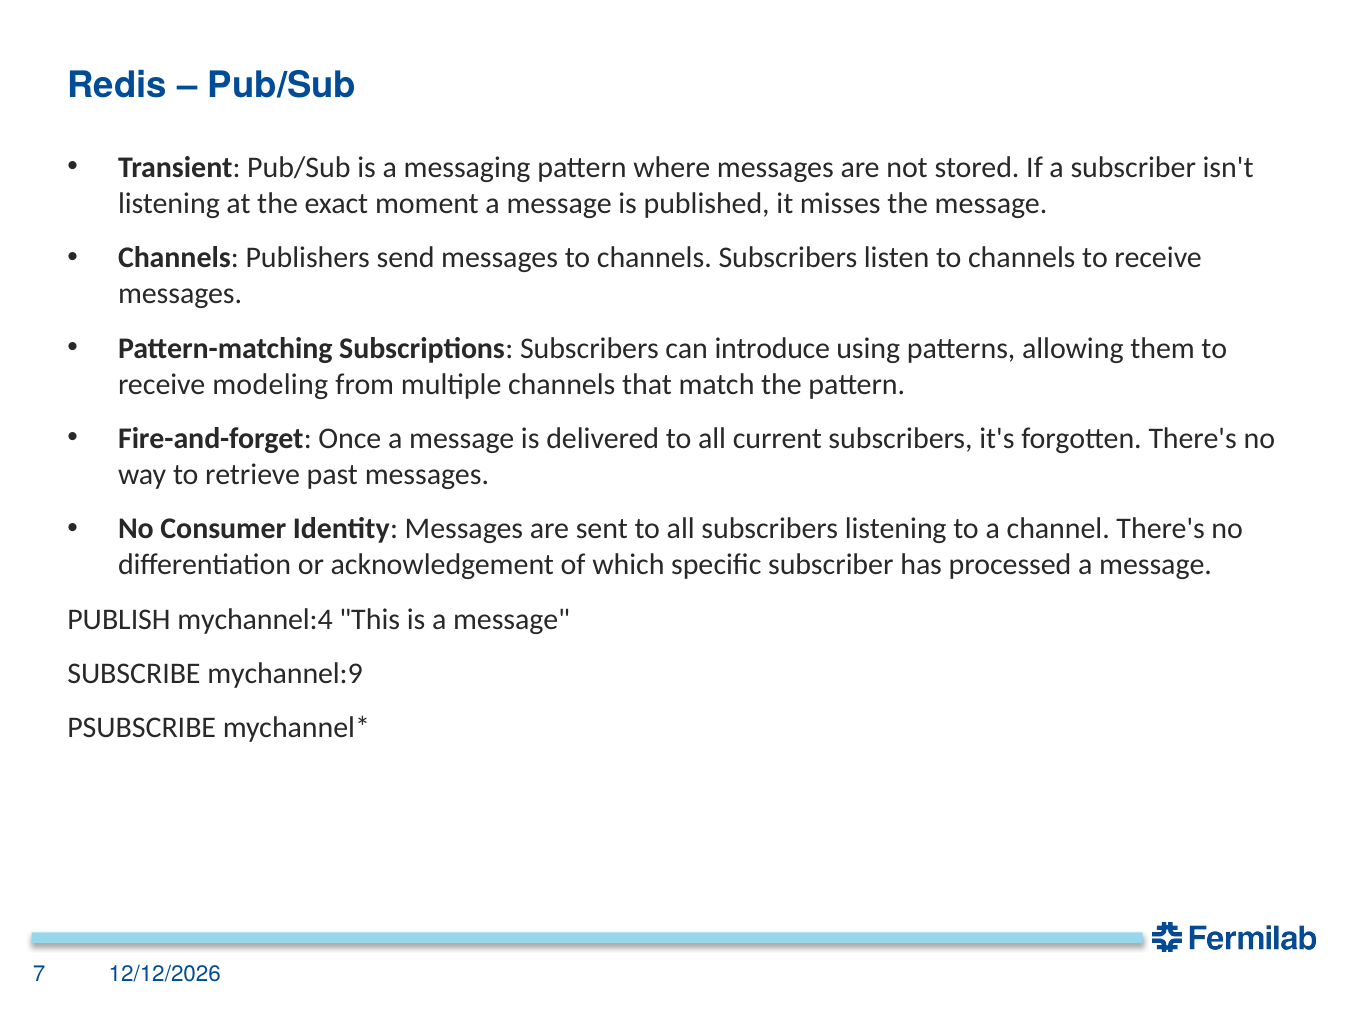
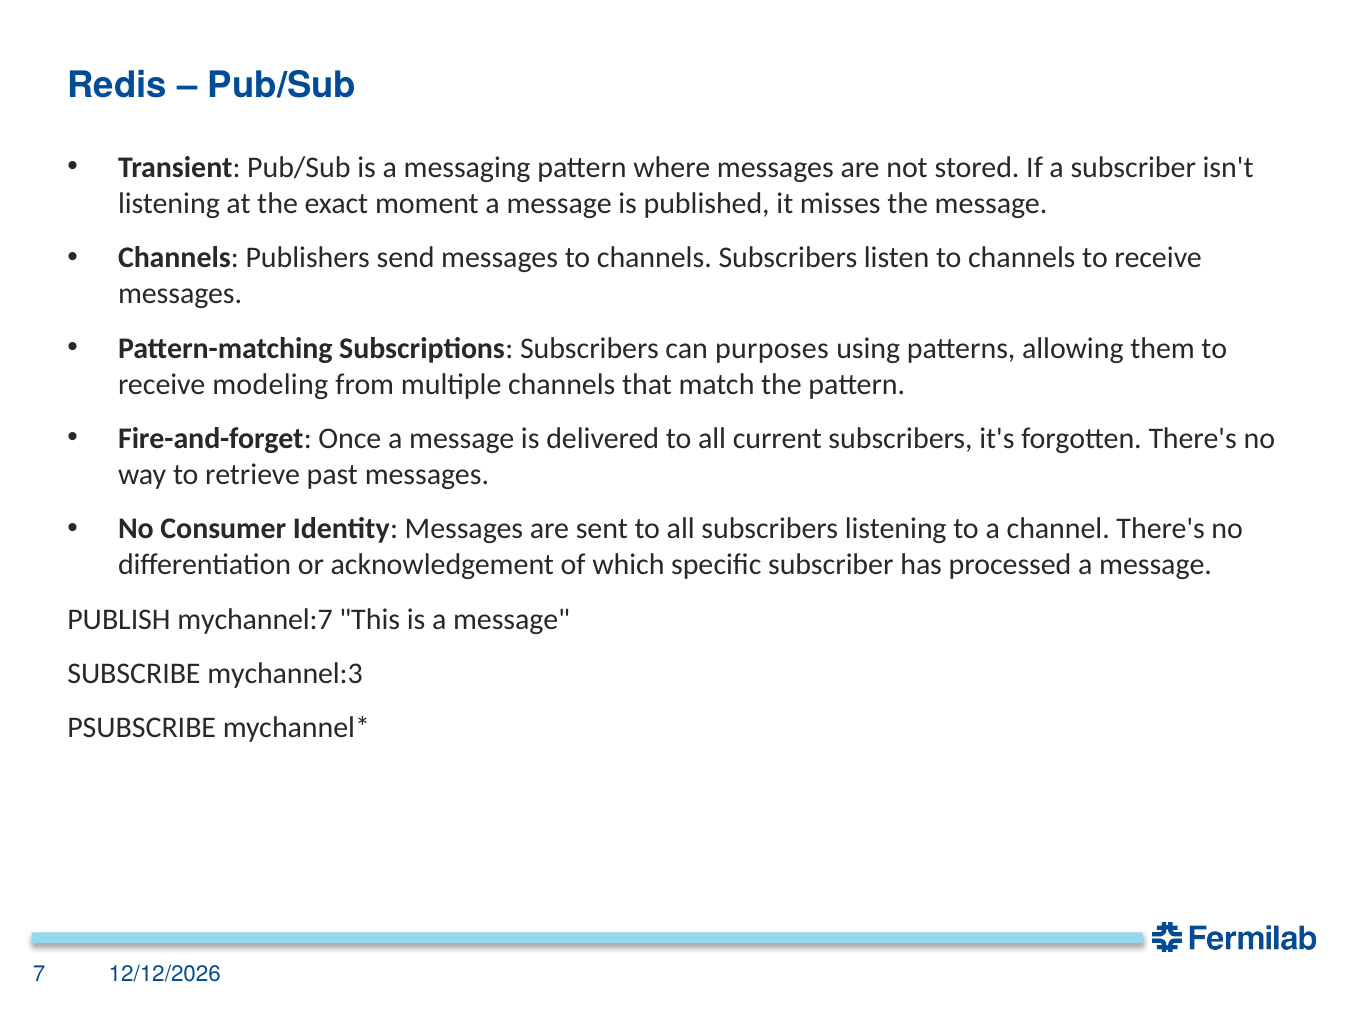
introduce: introduce -> purposes
mychannel:4: mychannel:4 -> mychannel:7
mychannel:9: mychannel:9 -> mychannel:3
